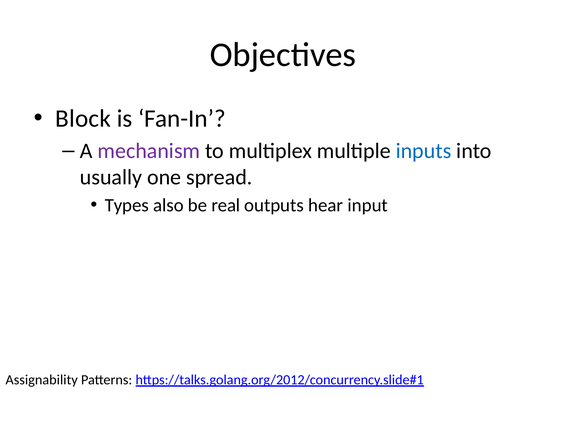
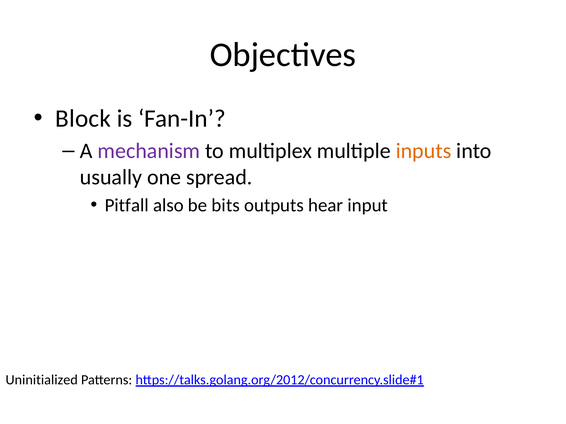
inputs colour: blue -> orange
Types: Types -> Pitfall
real: real -> bits
Assignability: Assignability -> Uninitialized
